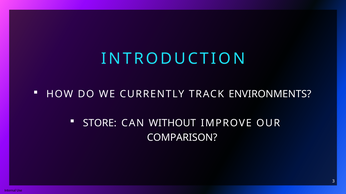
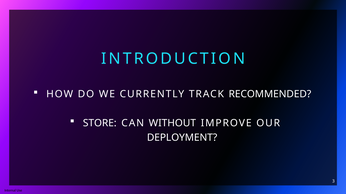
ENVIRONMENTS: ENVIRONMENTS -> RECOMMENDED
COMPARISON: COMPARISON -> DEPLOYMENT
